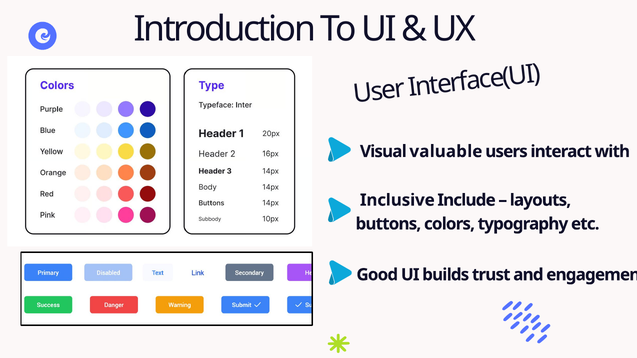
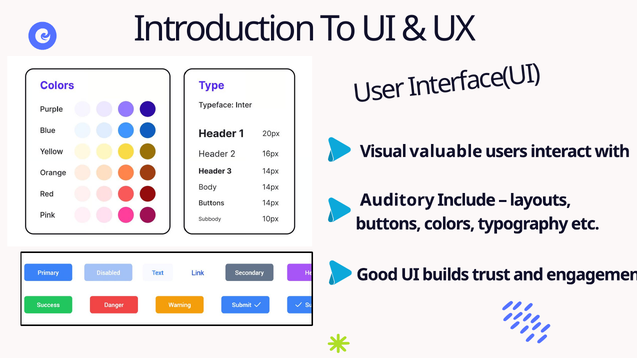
Inclusive: Inclusive -> Auditory
